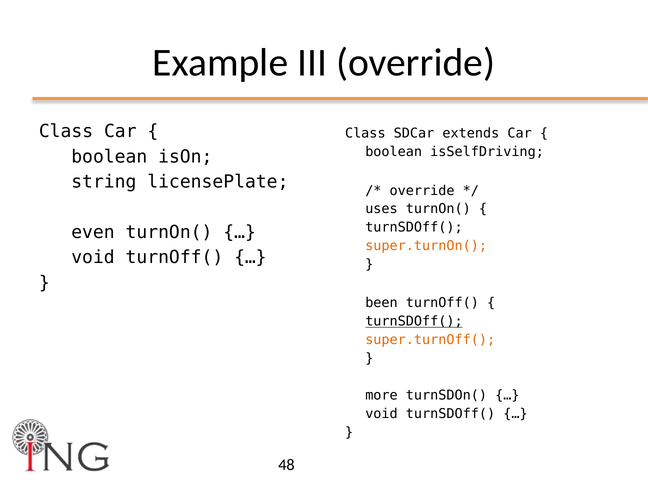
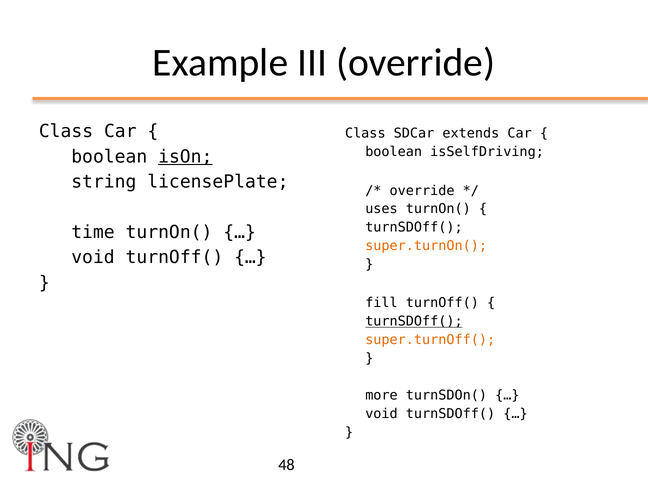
isOn underline: none -> present
even: even -> time
been: been -> fill
